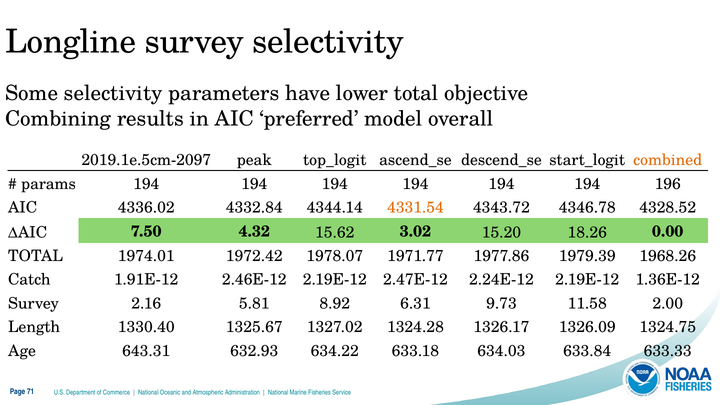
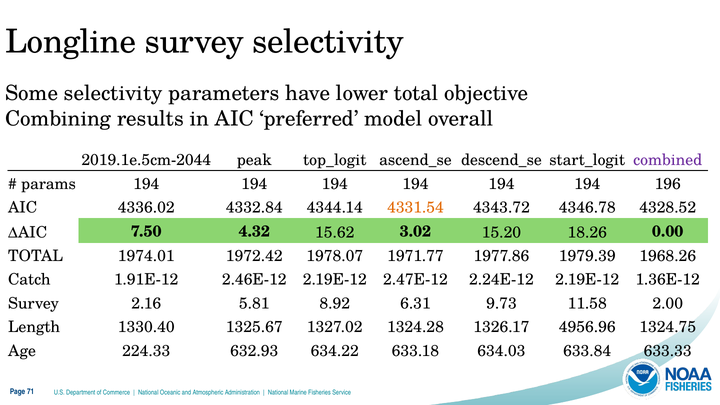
2019.1e.5cm-2097: 2019.1e.5cm-2097 -> 2019.1e.5cm-2044
combined colour: orange -> purple
1326.09: 1326.09 -> 4956.96
643.31: 643.31 -> 224.33
